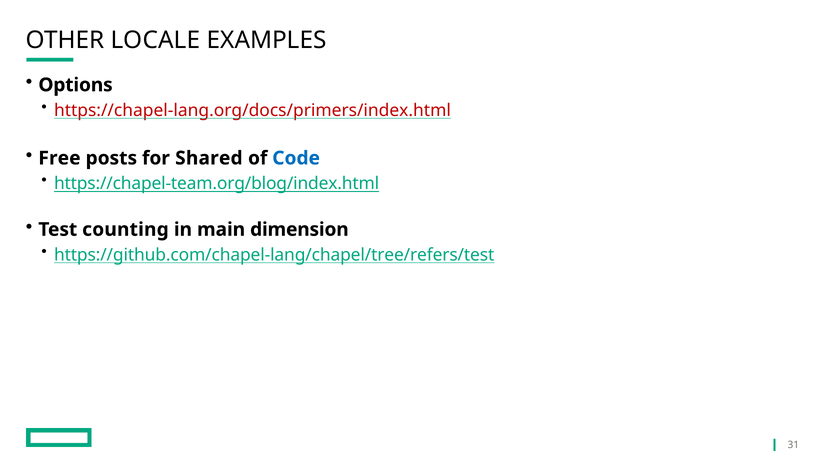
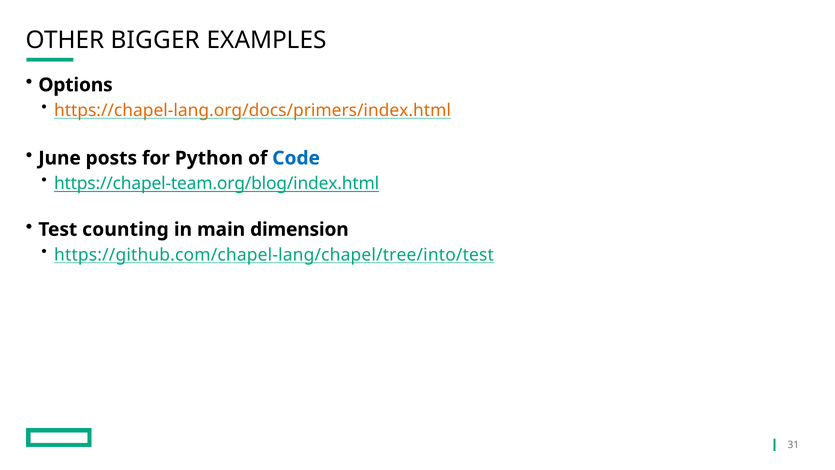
LOCALE: LOCALE -> BIGGER
https://chapel-lang.org/docs/primers/index.html colour: red -> orange
Free: Free -> June
Shared: Shared -> Python
https://github.com/chapel-lang/chapel/tree/refers/test: https://github.com/chapel-lang/chapel/tree/refers/test -> https://github.com/chapel-lang/chapel/tree/into/test
